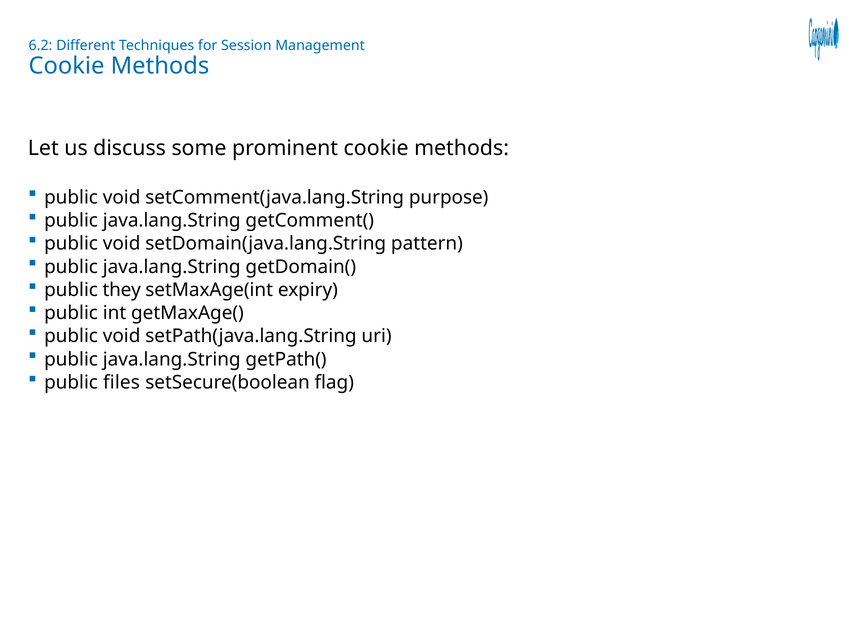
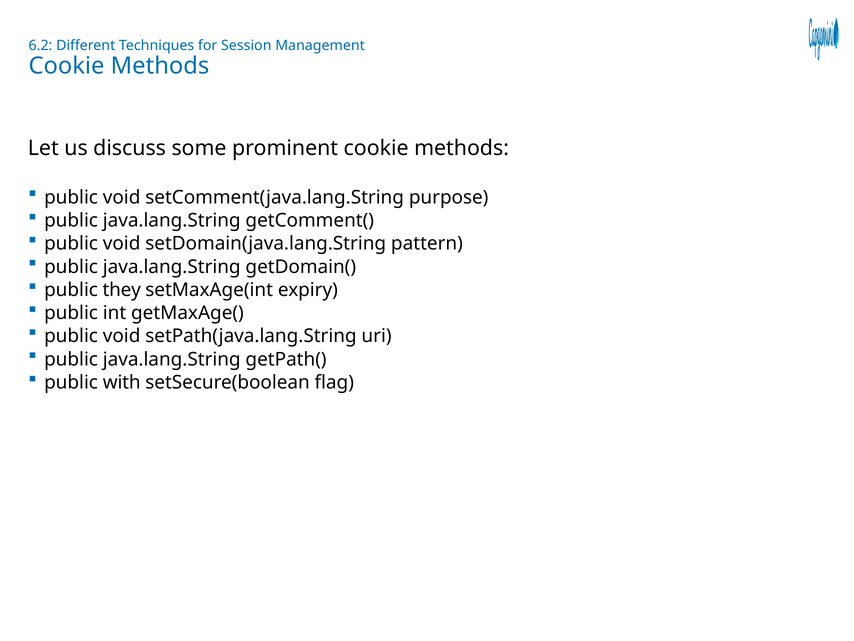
files: files -> with
